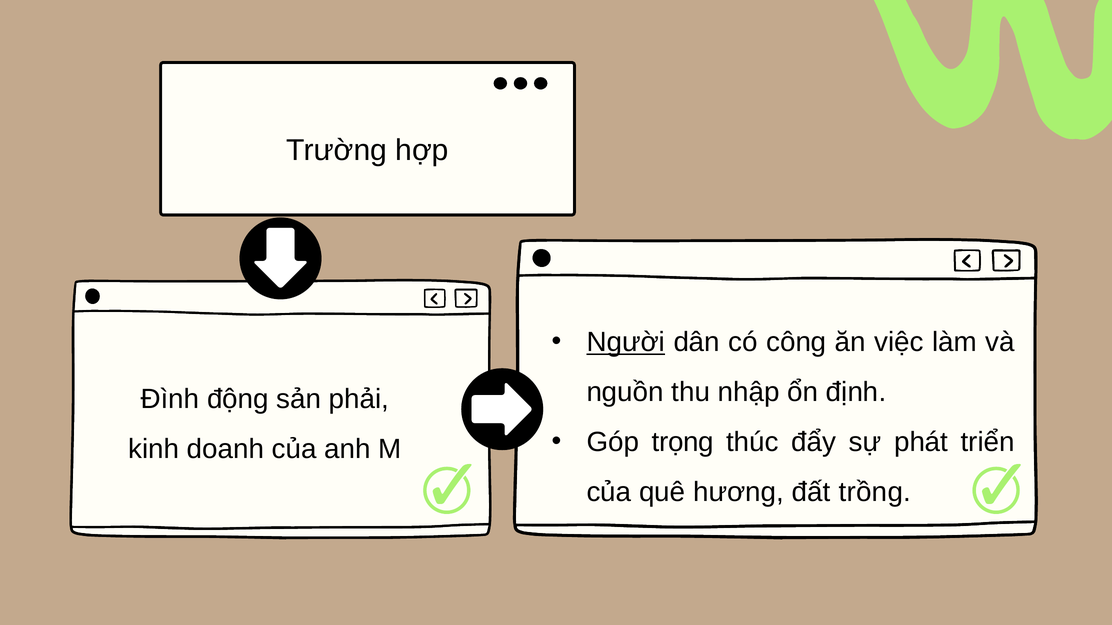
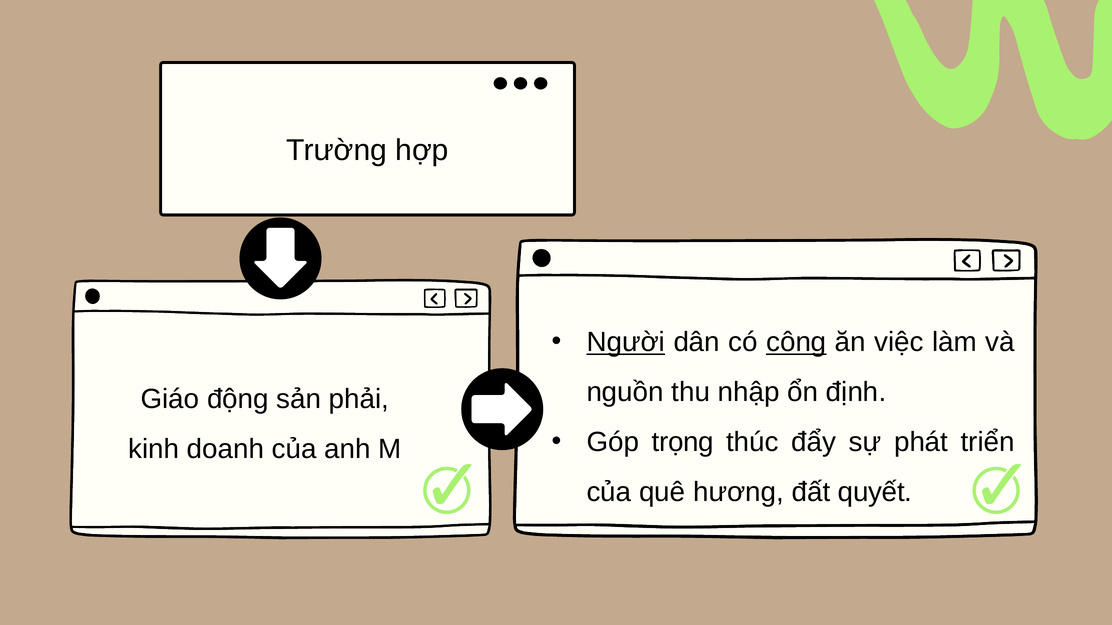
công underline: none -> present
Đình: Đình -> Giáo
trồng: trồng -> quyết
